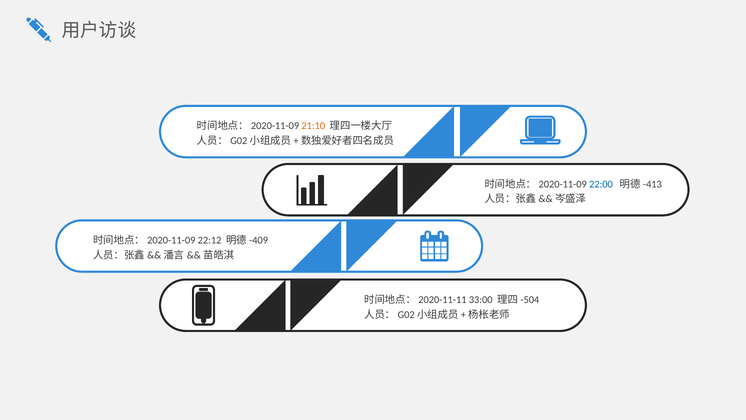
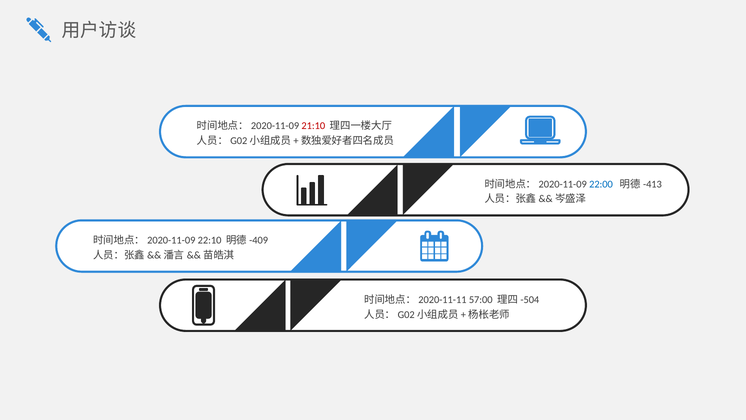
21:10 colour: orange -> red
22:12: 22:12 -> 22:10
33:00: 33:00 -> 57:00
